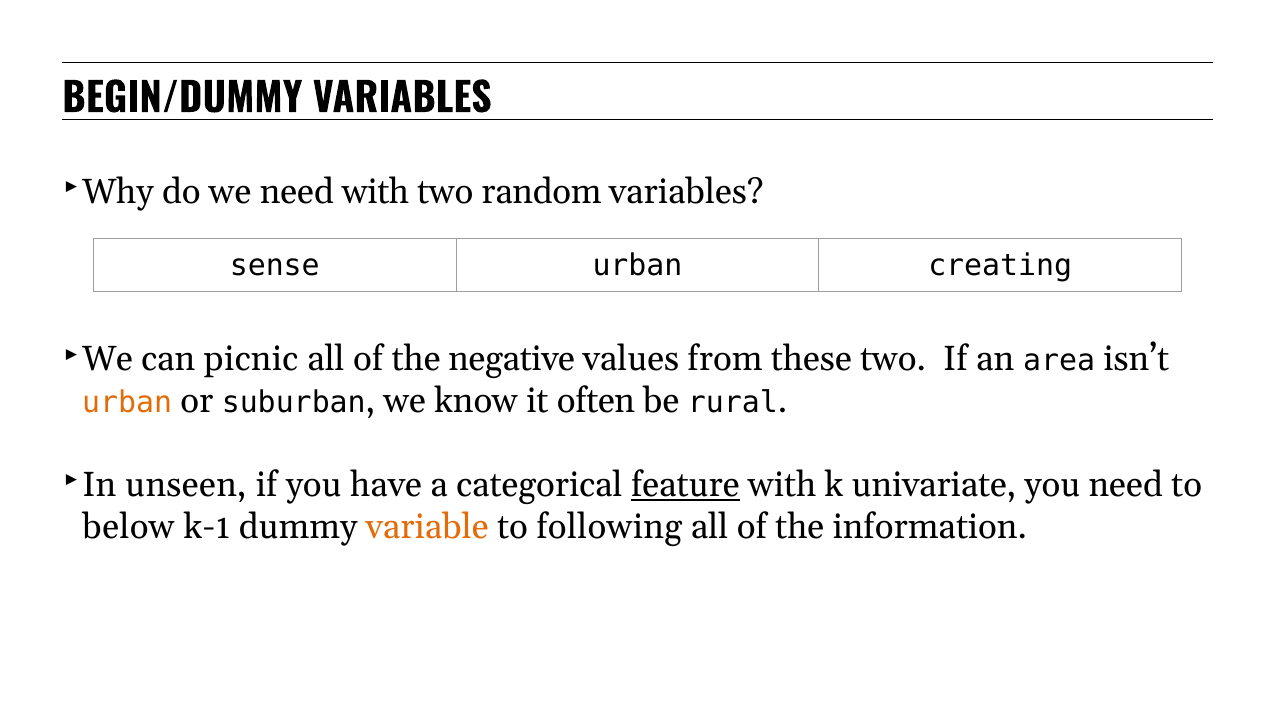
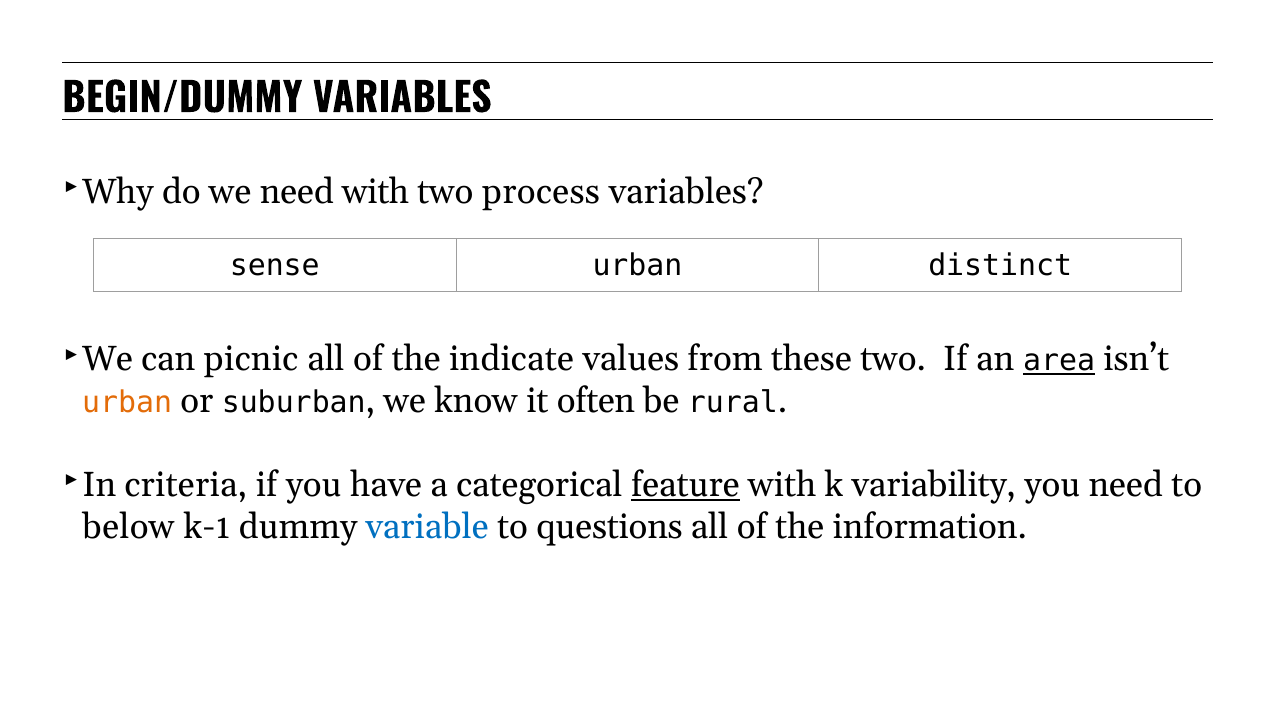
random: random -> process
creating: creating -> distinct
negative: negative -> indicate
area underline: none -> present
unseen: unseen -> criteria
univariate: univariate -> variability
variable colour: orange -> blue
following: following -> questions
